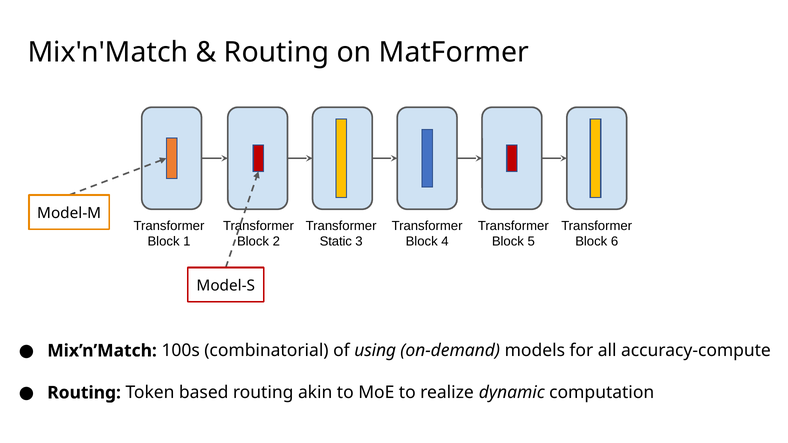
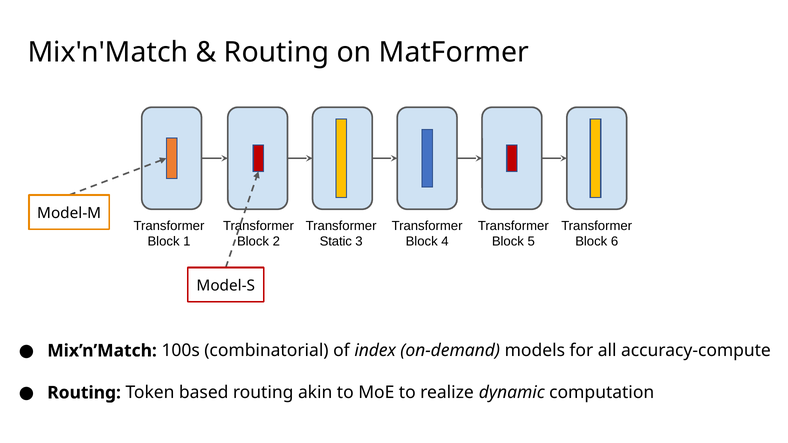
using: using -> index
